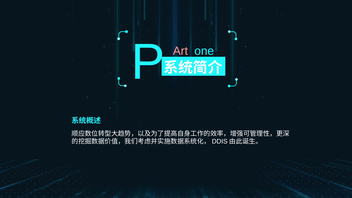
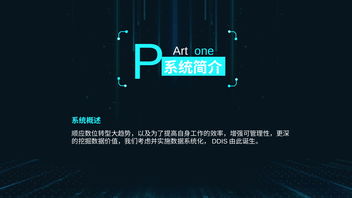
Art colour: pink -> white
